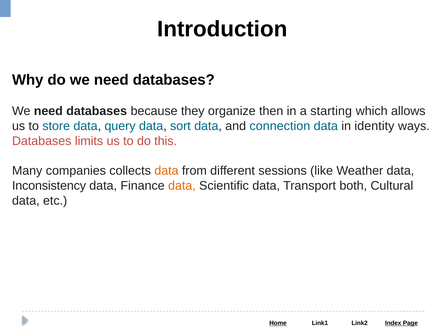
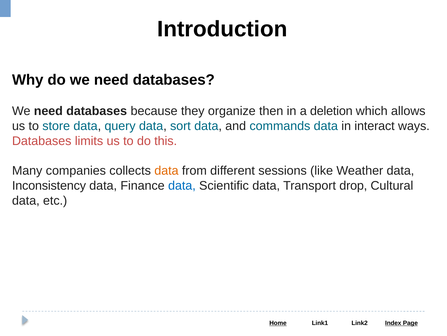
starting: starting -> deletion
connection: connection -> commands
identity: identity -> interact
data at (182, 185) colour: orange -> blue
both: both -> drop
